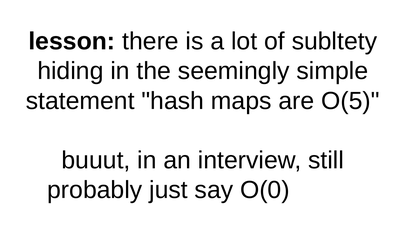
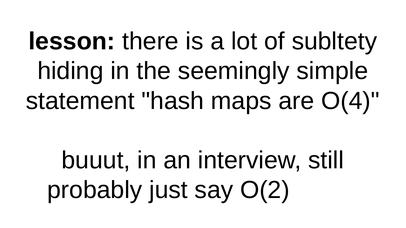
O(5: O(5 -> O(4
O(0: O(0 -> O(2
